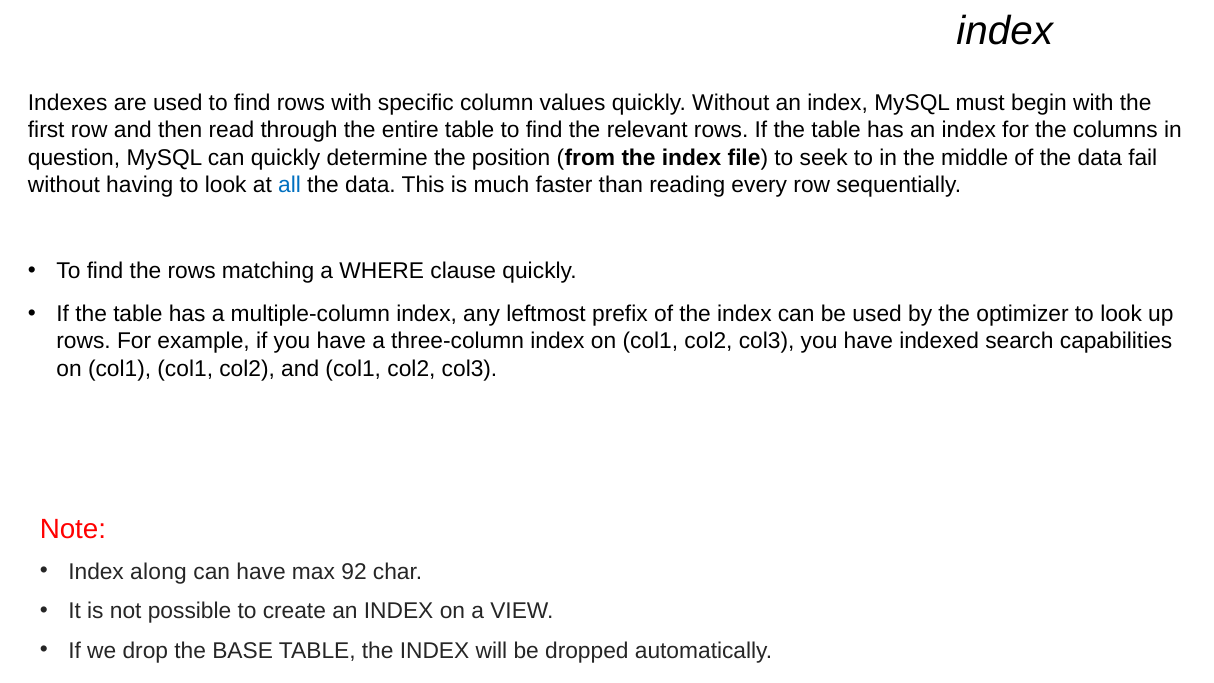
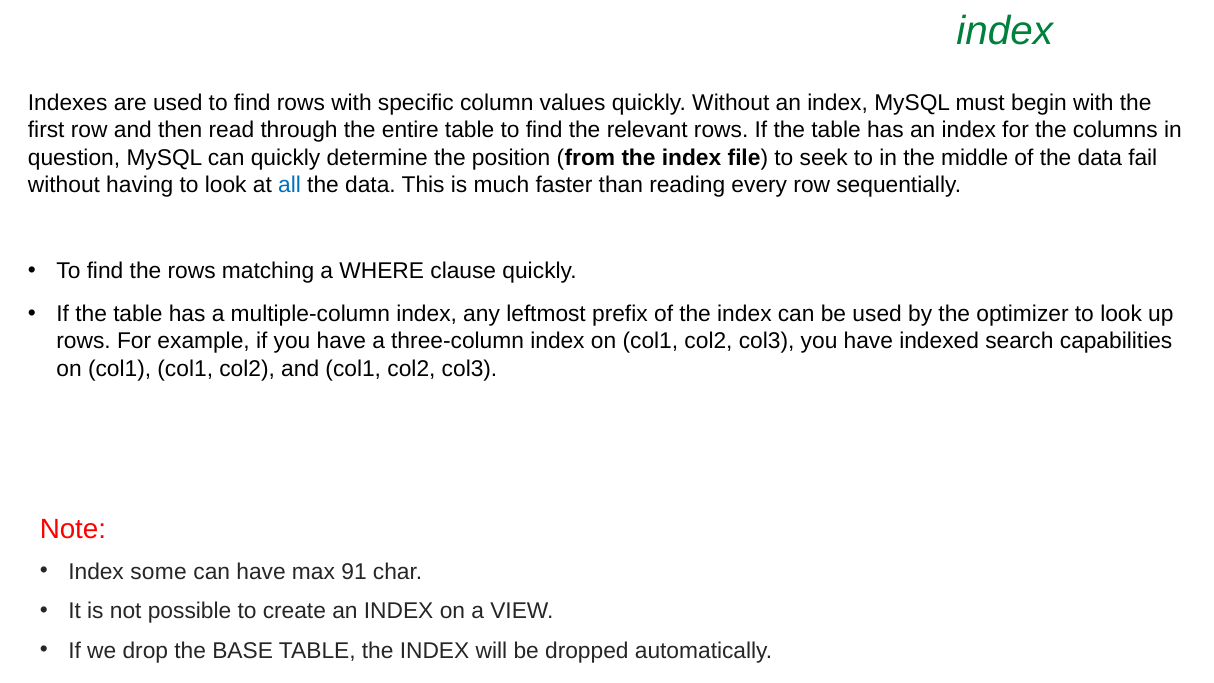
index at (1005, 32) colour: black -> green
along: along -> some
92: 92 -> 91
